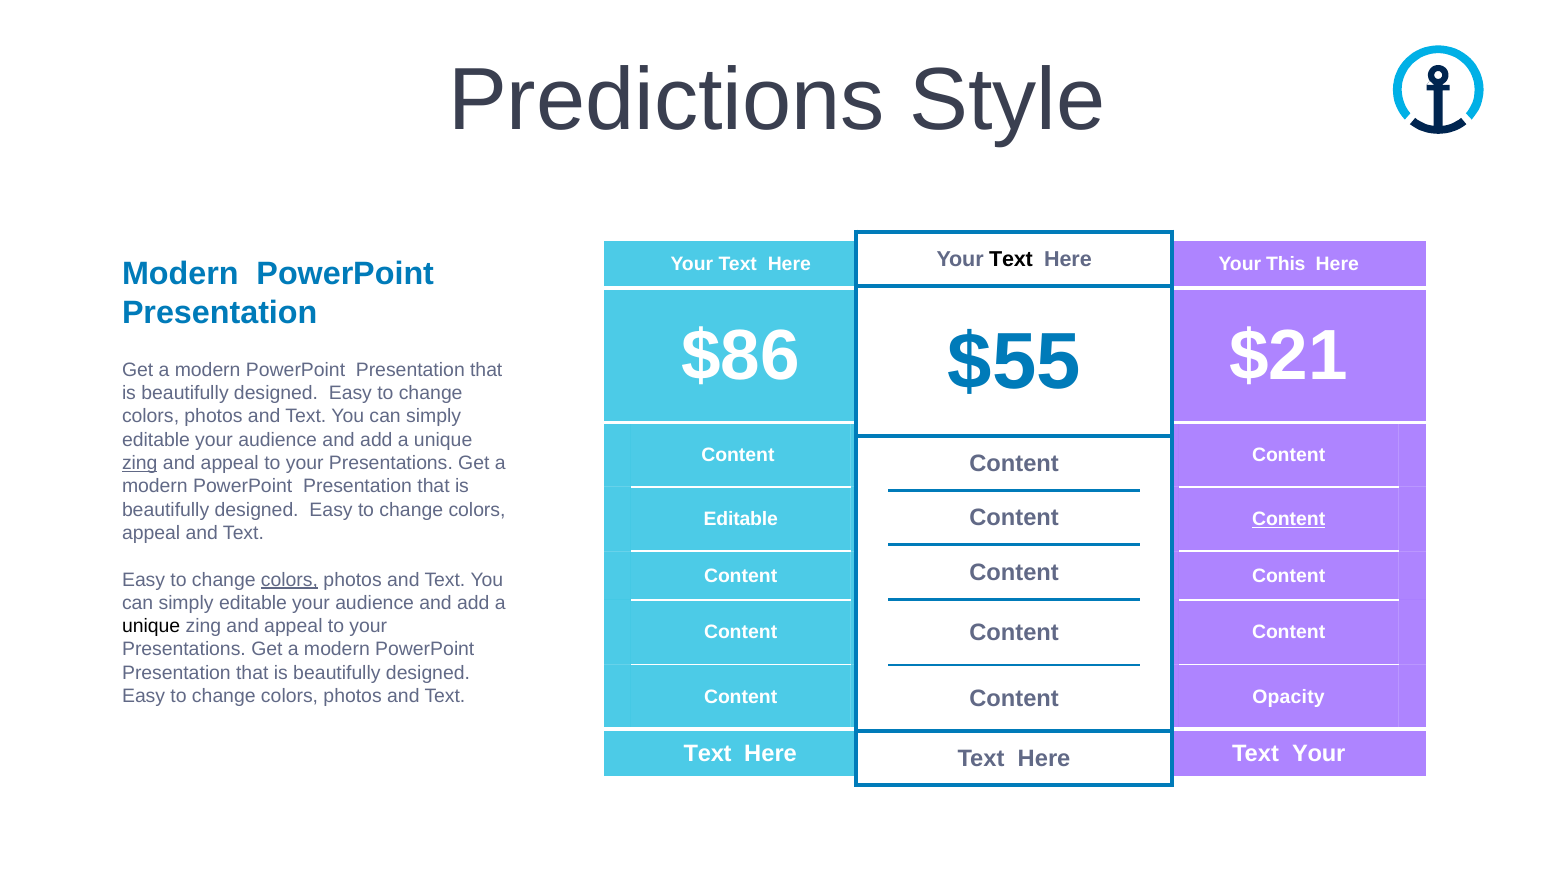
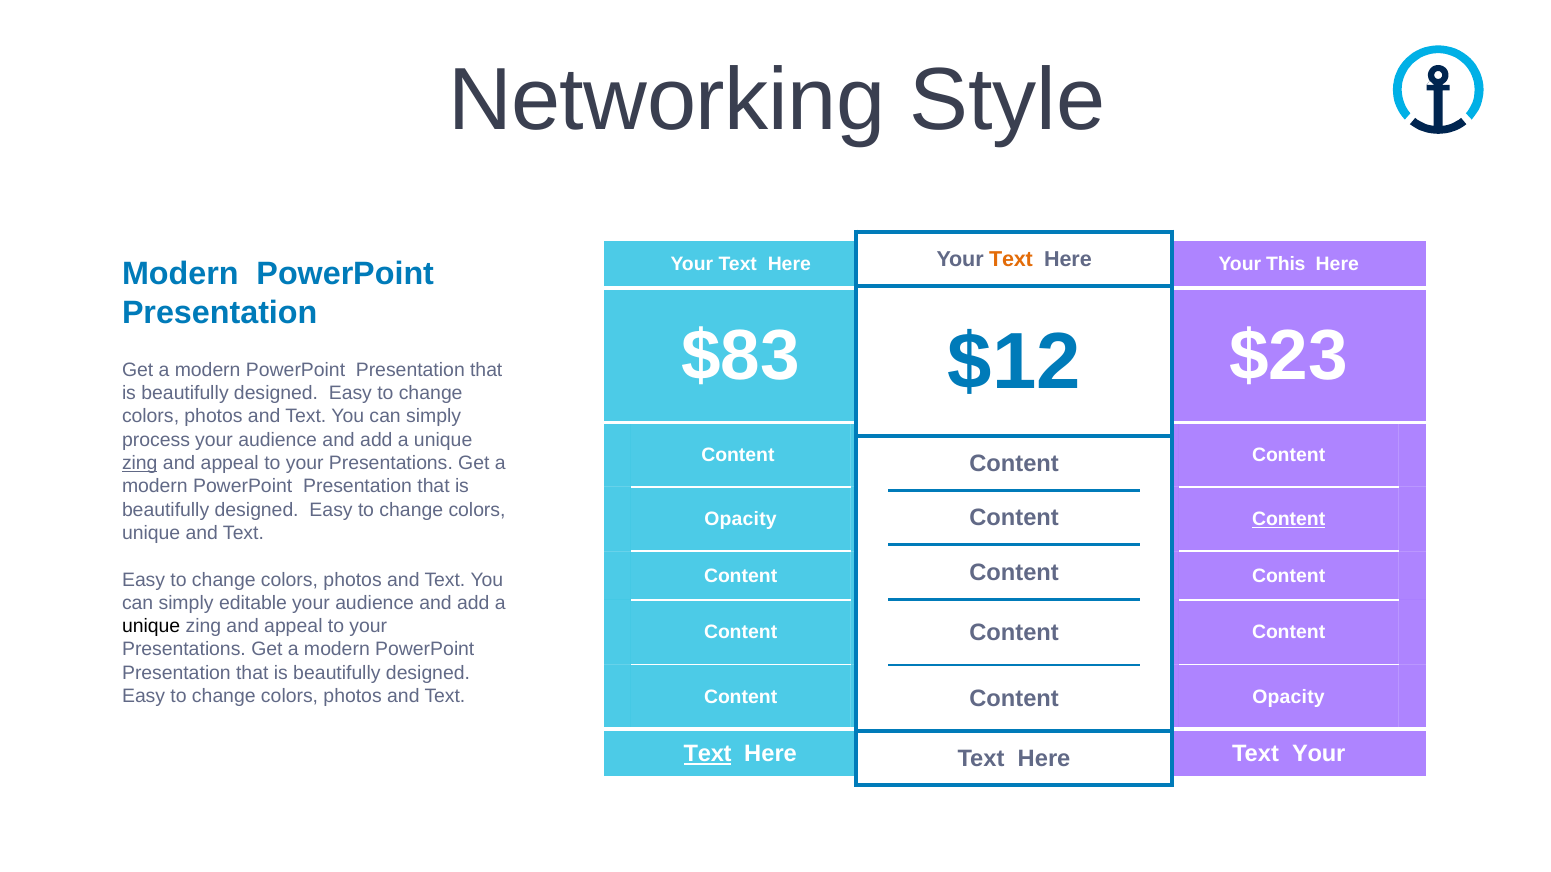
Predictions: Predictions -> Networking
Text at (1011, 259) colour: black -> orange
$86: $86 -> $83
$21: $21 -> $23
$55: $55 -> $12
editable at (156, 440): editable -> process
Editable at (741, 520): Editable -> Opacity
appeal at (151, 533): appeal -> unique
colors at (289, 580) underline: present -> none
Text at (708, 754) underline: none -> present
